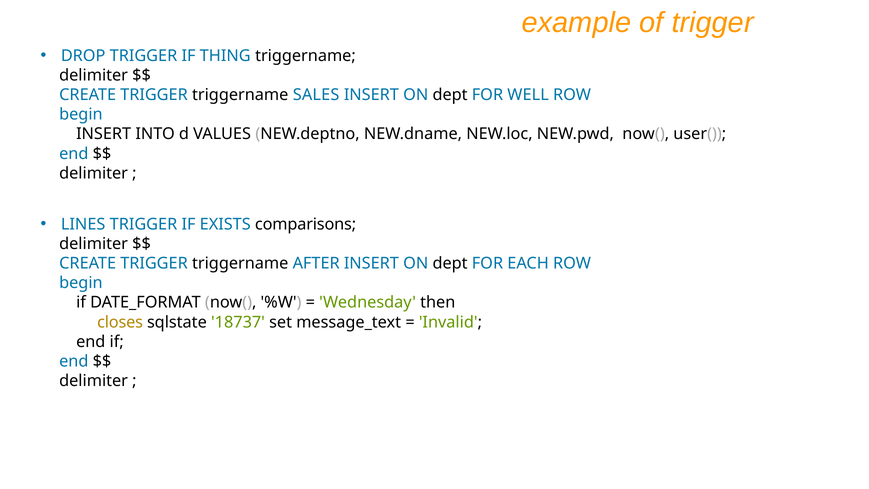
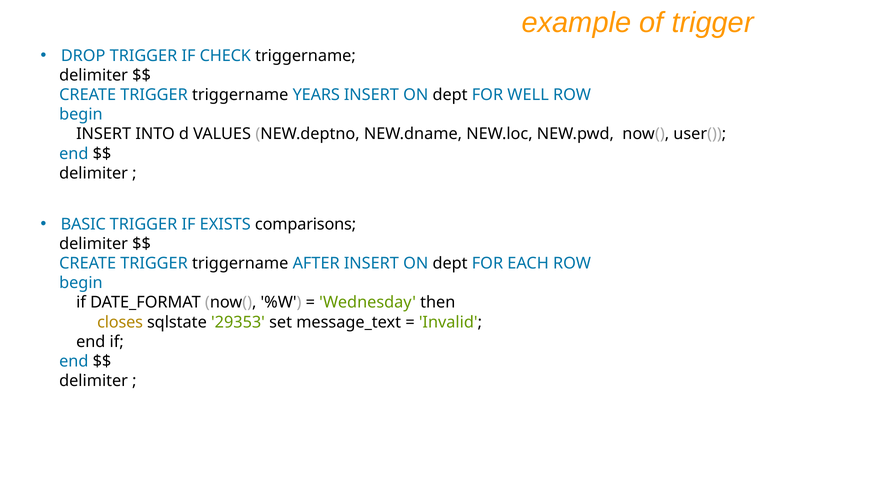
THING: THING -> CHECK
SALES: SALES -> YEARS
LINES: LINES -> BASIC
18737: 18737 -> 29353
